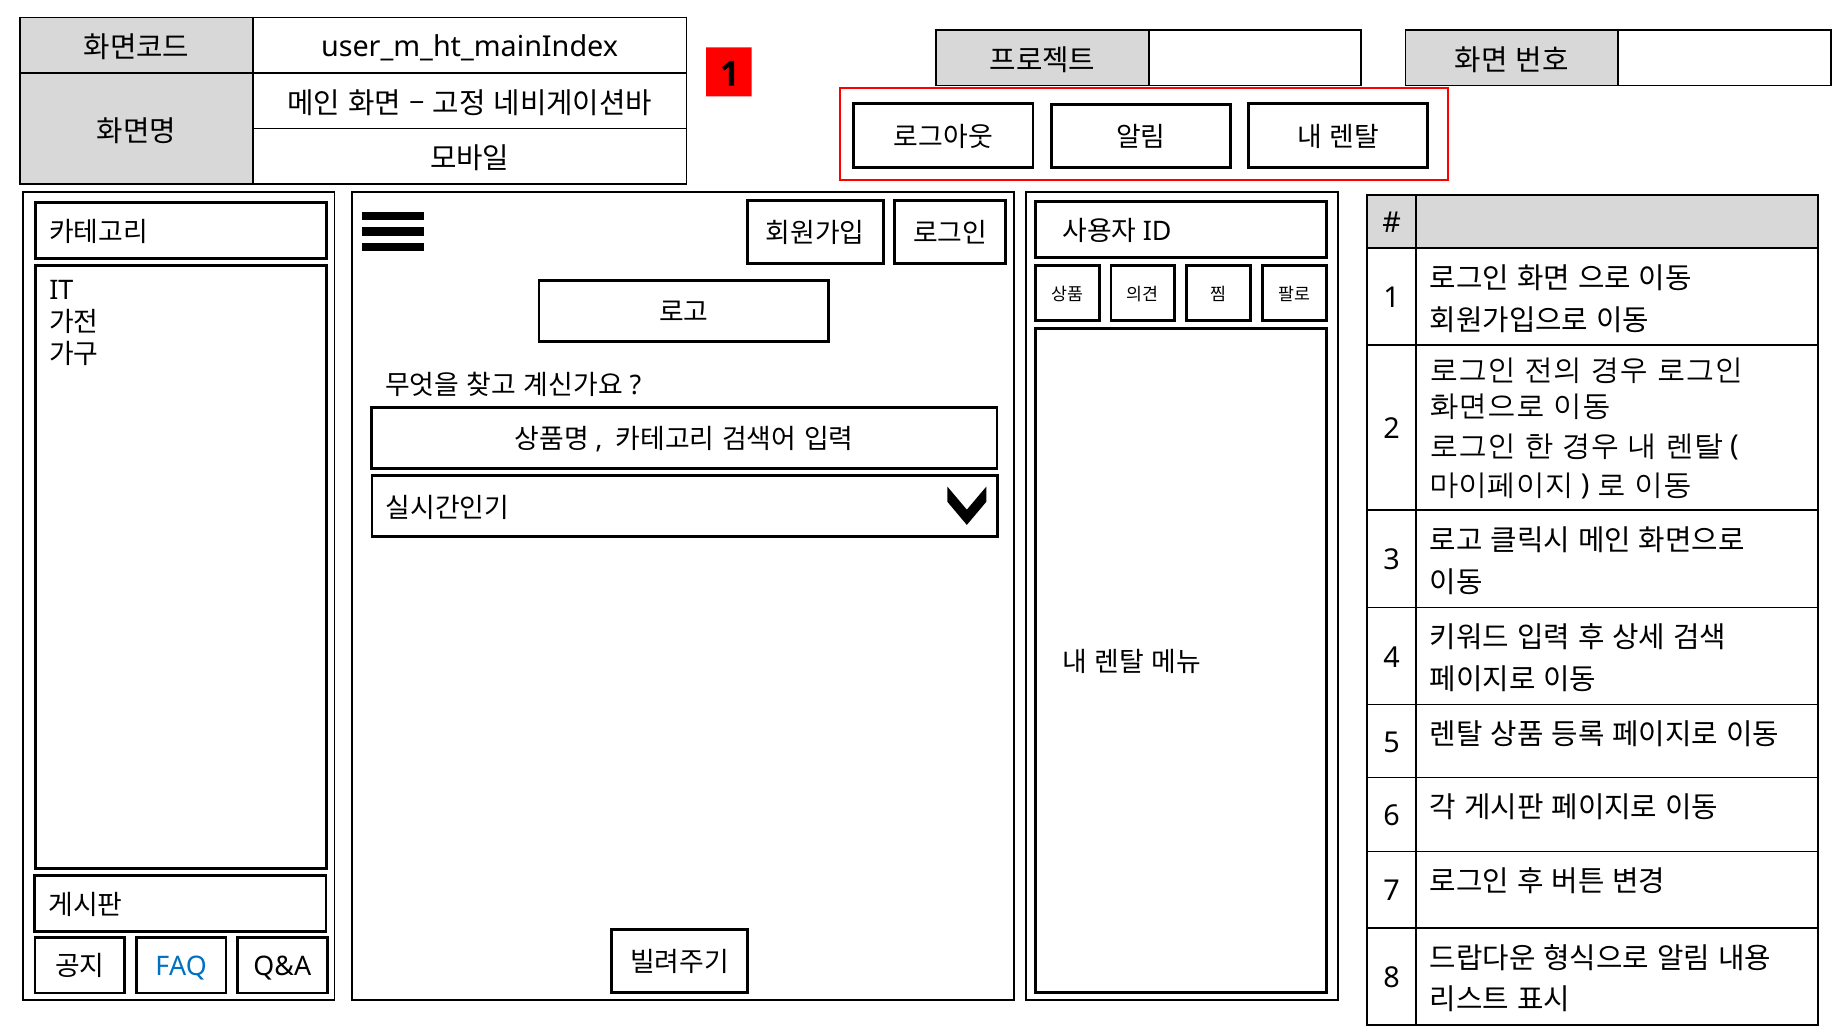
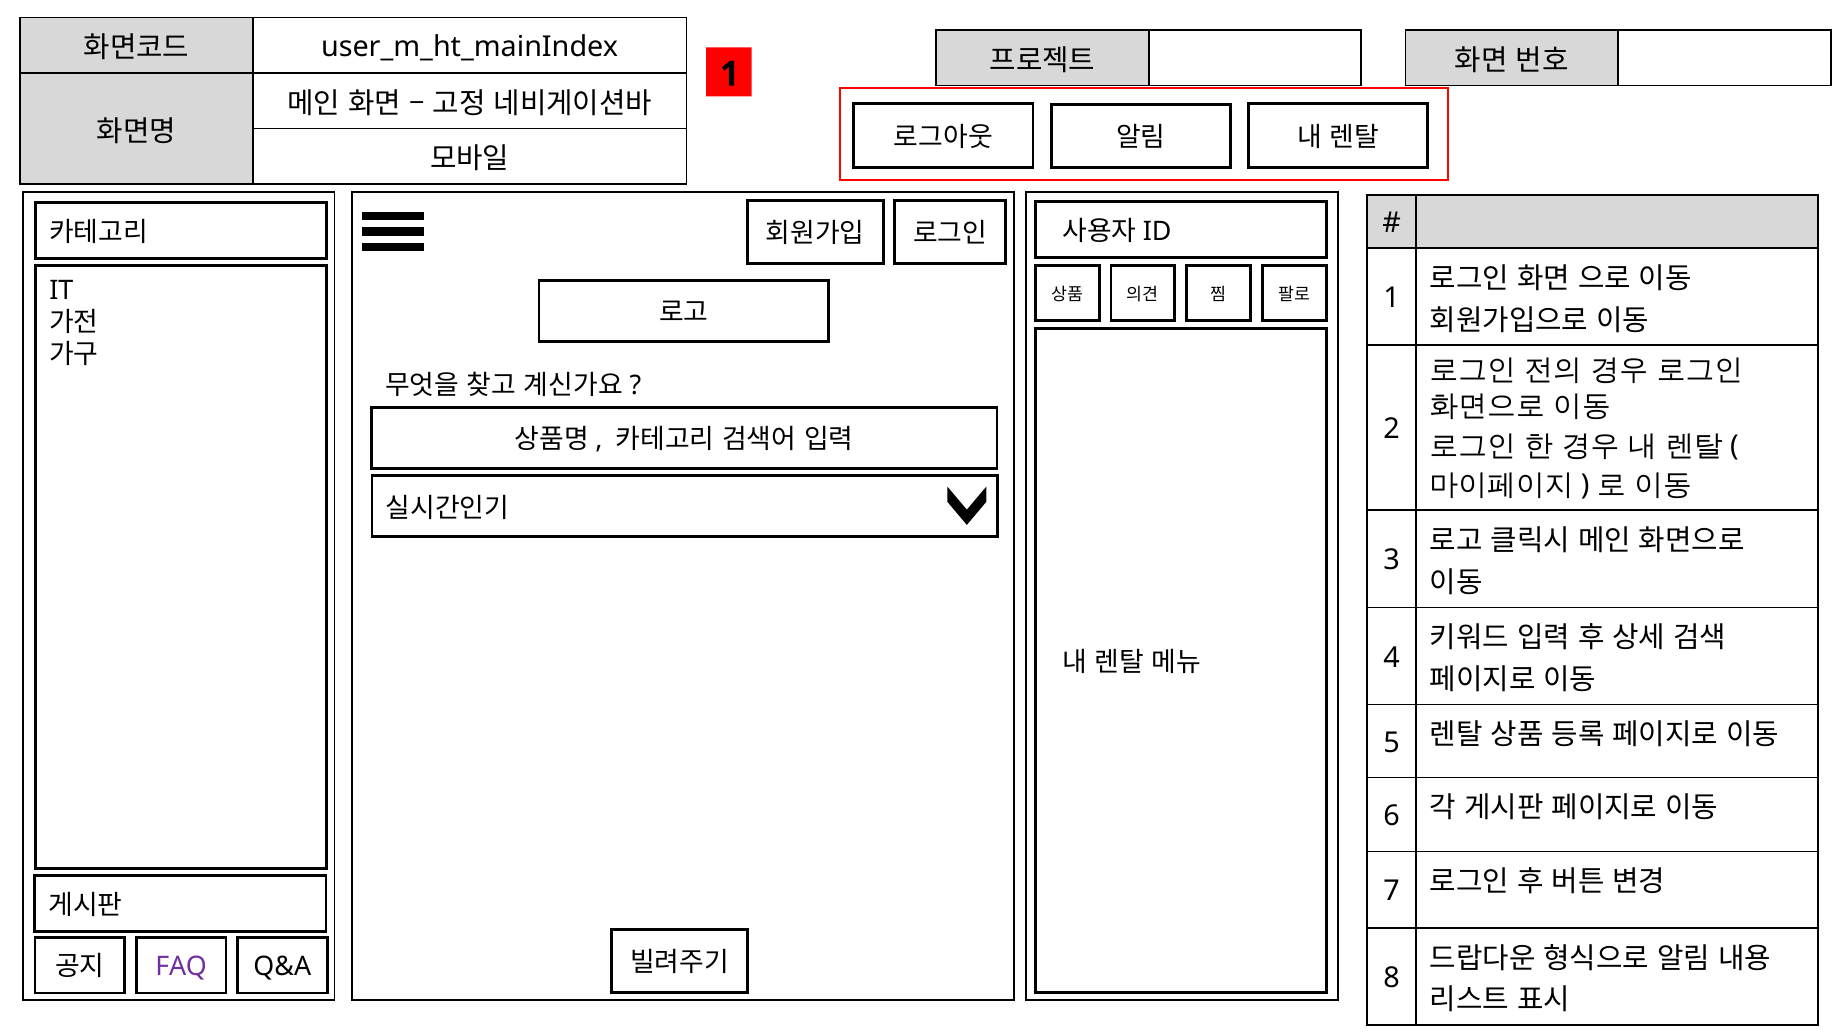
FAQ colour: blue -> purple
